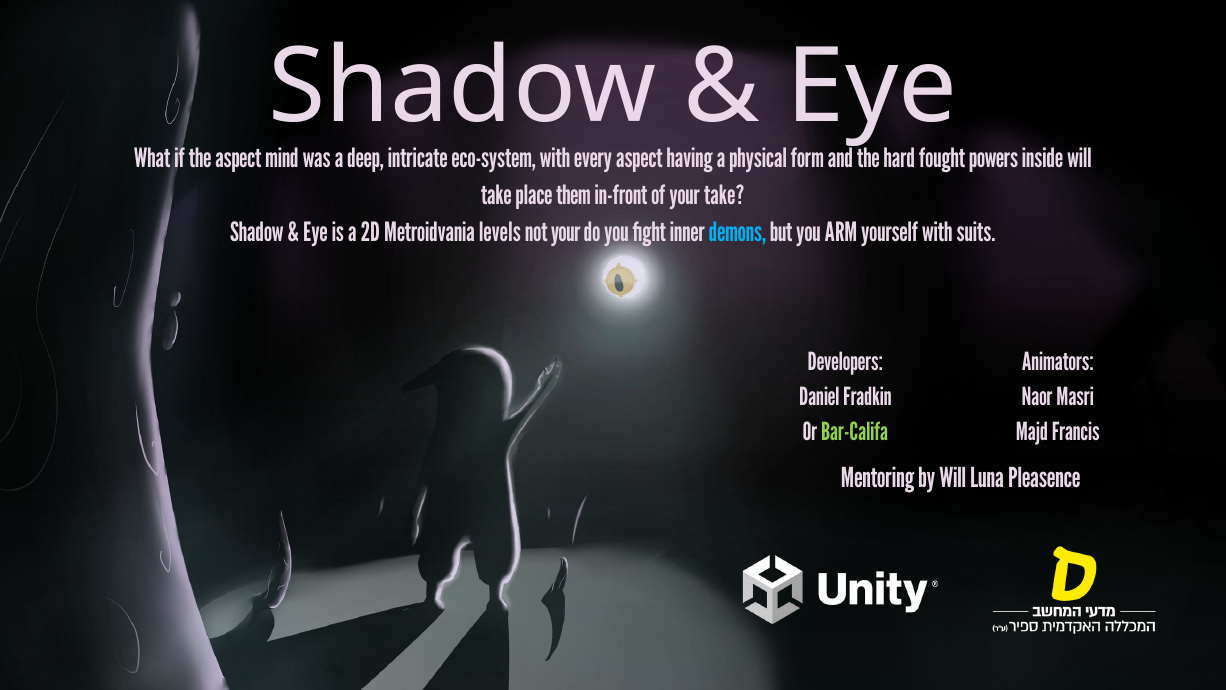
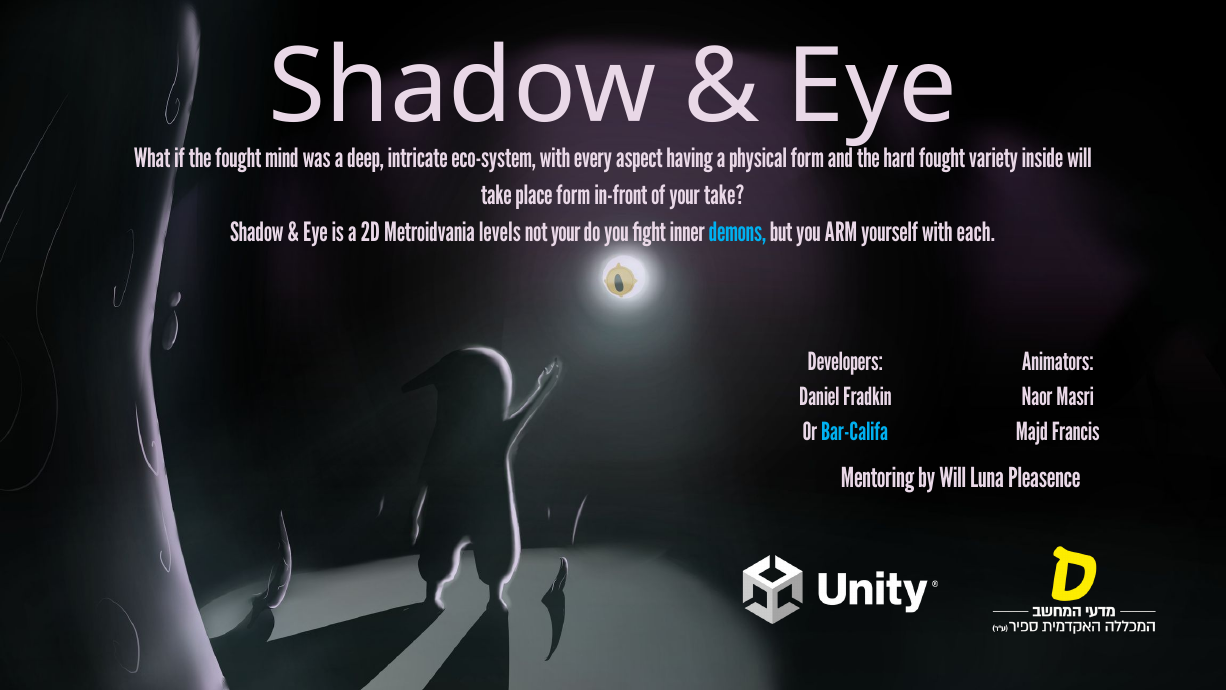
the aspect: aspect -> fought
powers: powers -> variety
place them: them -> form
suits: suits -> each
Bar-Califa colour: light green -> light blue
